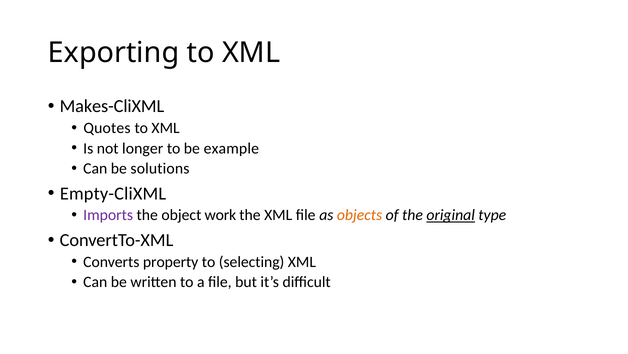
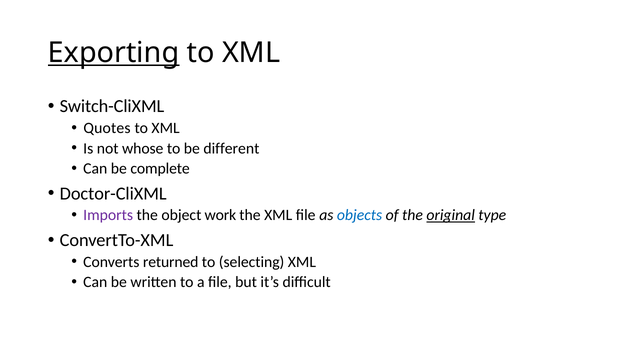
Exporting underline: none -> present
Makes-CliXML: Makes-CliXML -> Switch-CliXML
longer: longer -> whose
example: example -> different
solutions: solutions -> complete
Empty-CliXML: Empty-CliXML -> Doctor-CliXML
objects colour: orange -> blue
property: property -> returned
